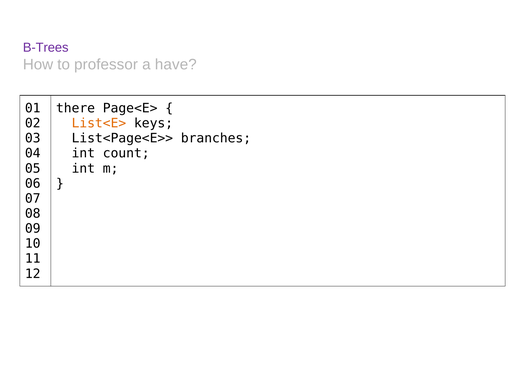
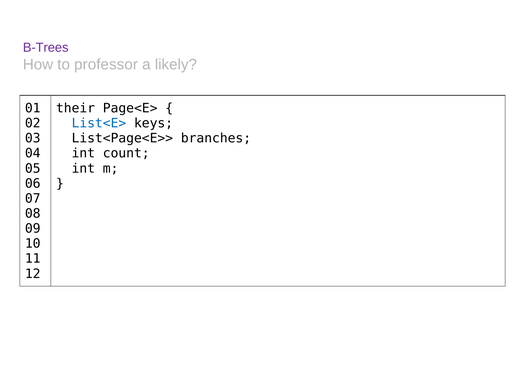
have: have -> likely
there: there -> their
List<E> colour: orange -> blue
